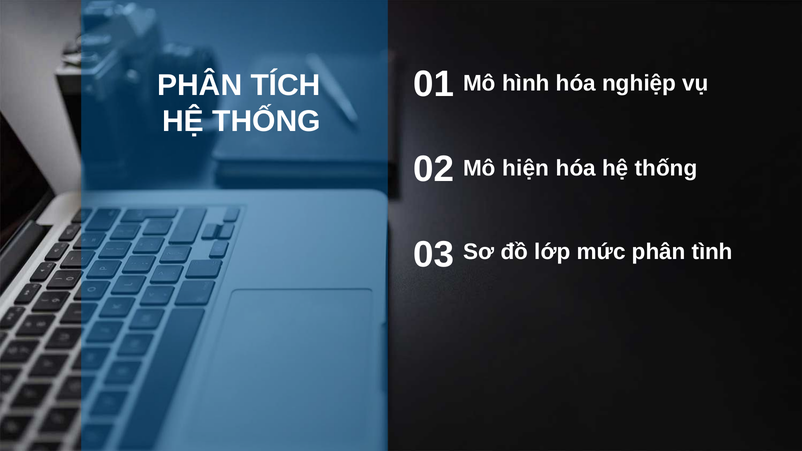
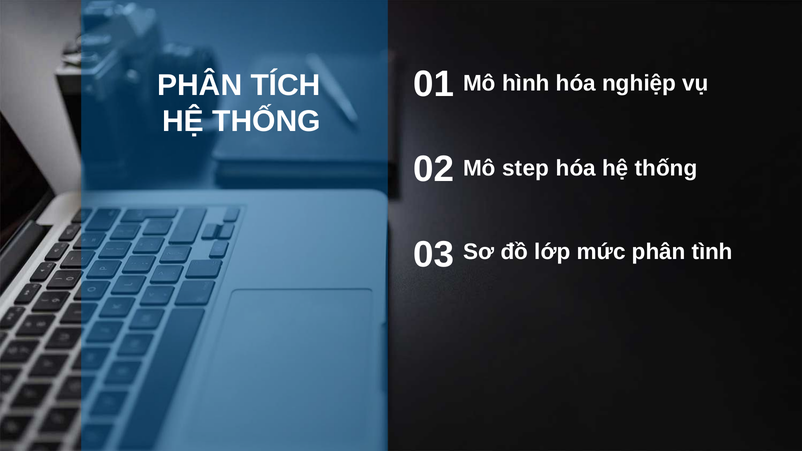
hiện: hiện -> step
